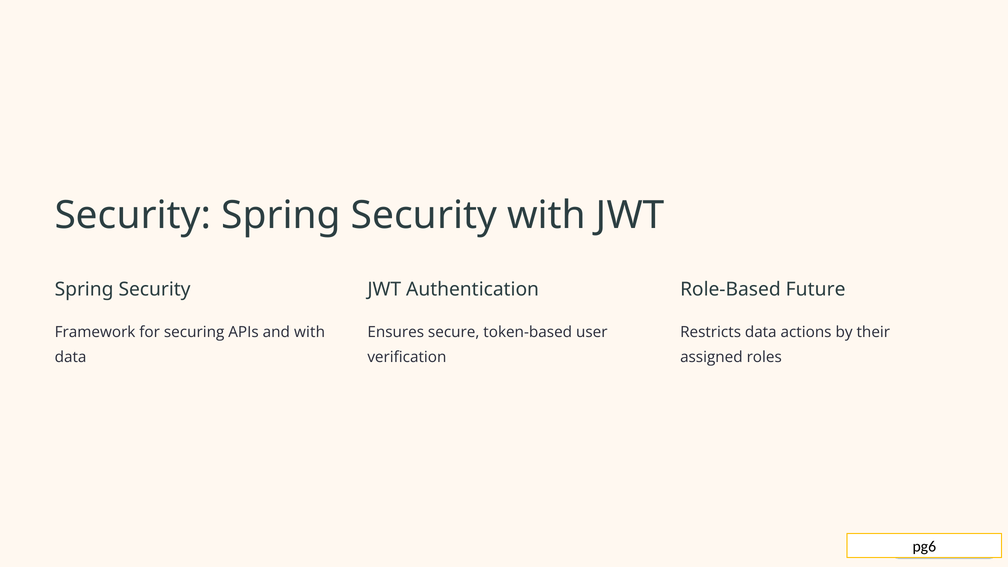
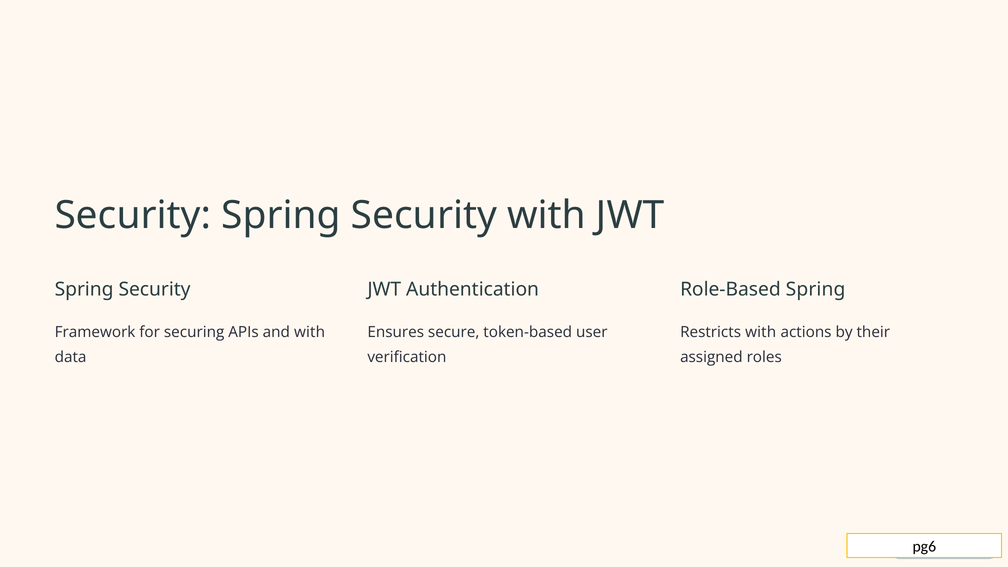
Role-Based Future: Future -> Spring
Restricts data: data -> with
